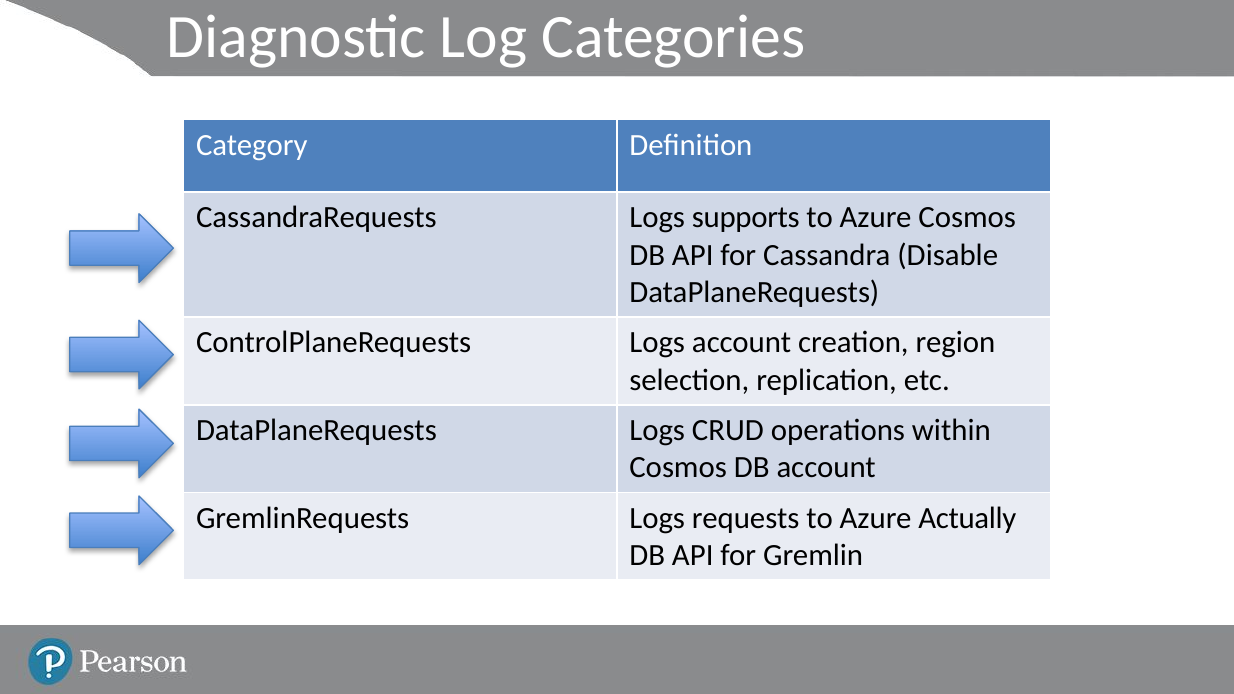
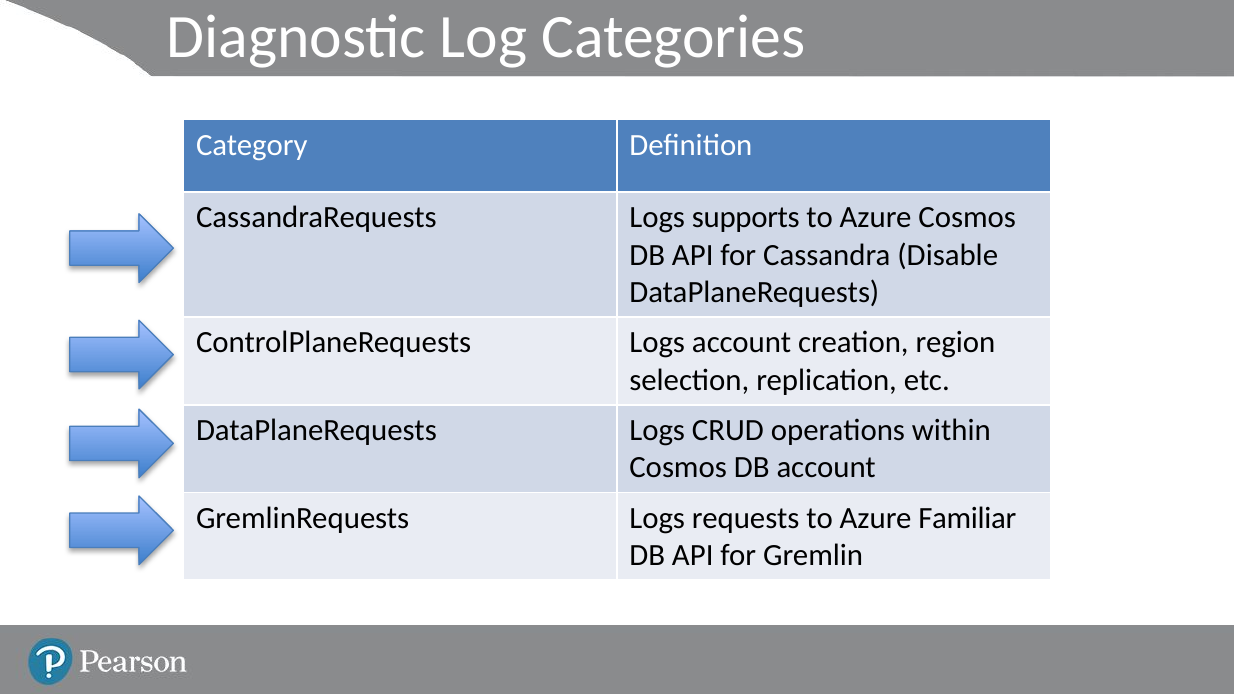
Actually: Actually -> Familiar
